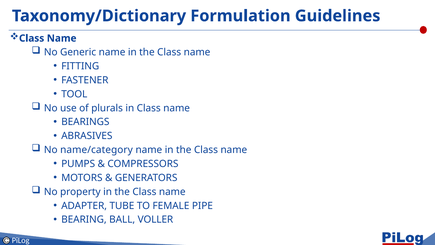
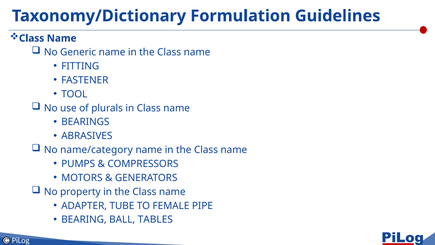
VOLLER: VOLLER -> TABLES
